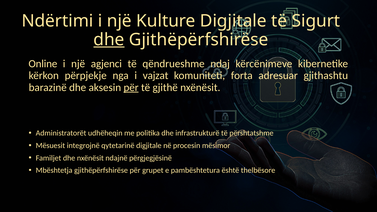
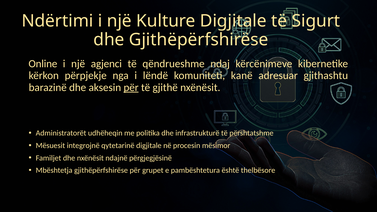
dhe at (109, 40) underline: present -> none
vajzat: vajzat -> lëndë
forta: forta -> kanë
